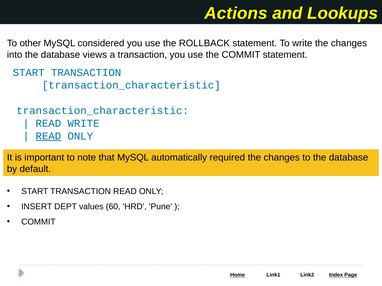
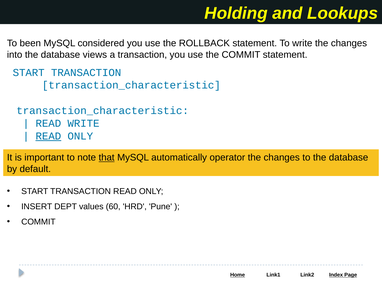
Actions: Actions -> Holding
other: other -> been
that underline: none -> present
required: required -> operator
